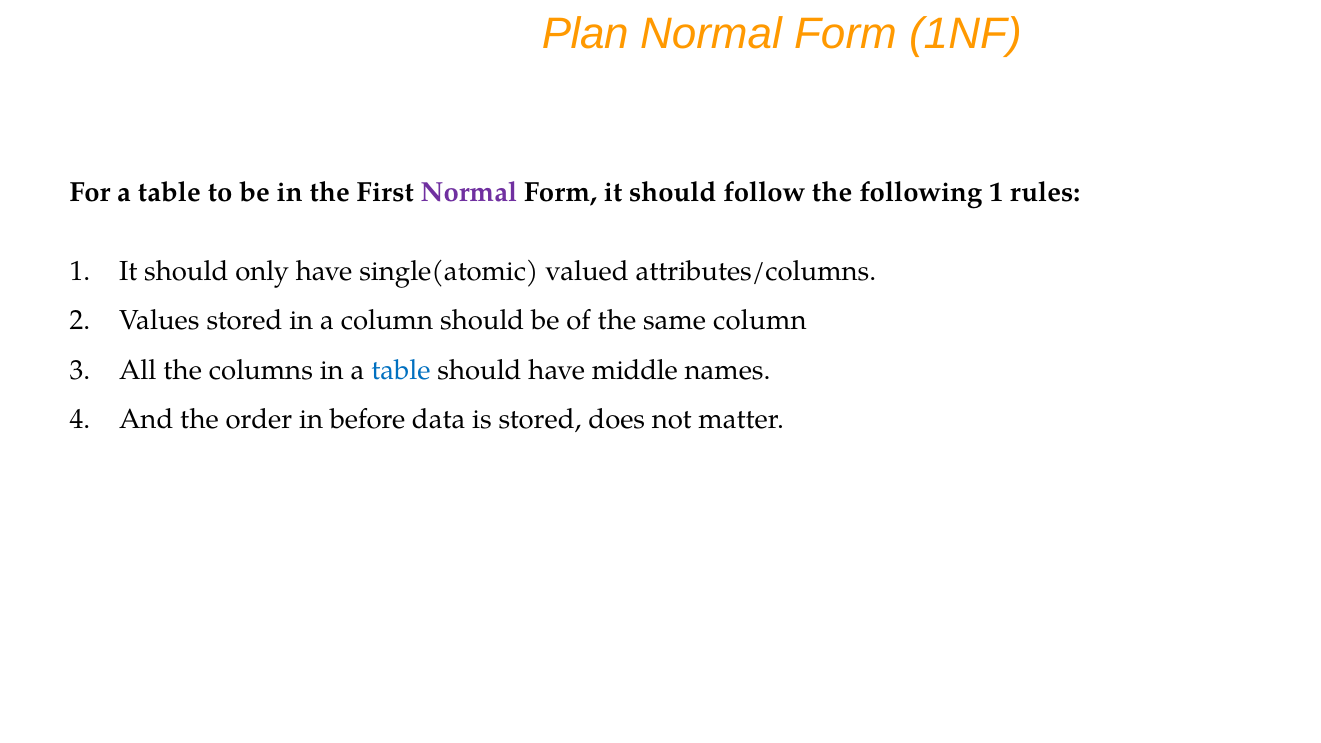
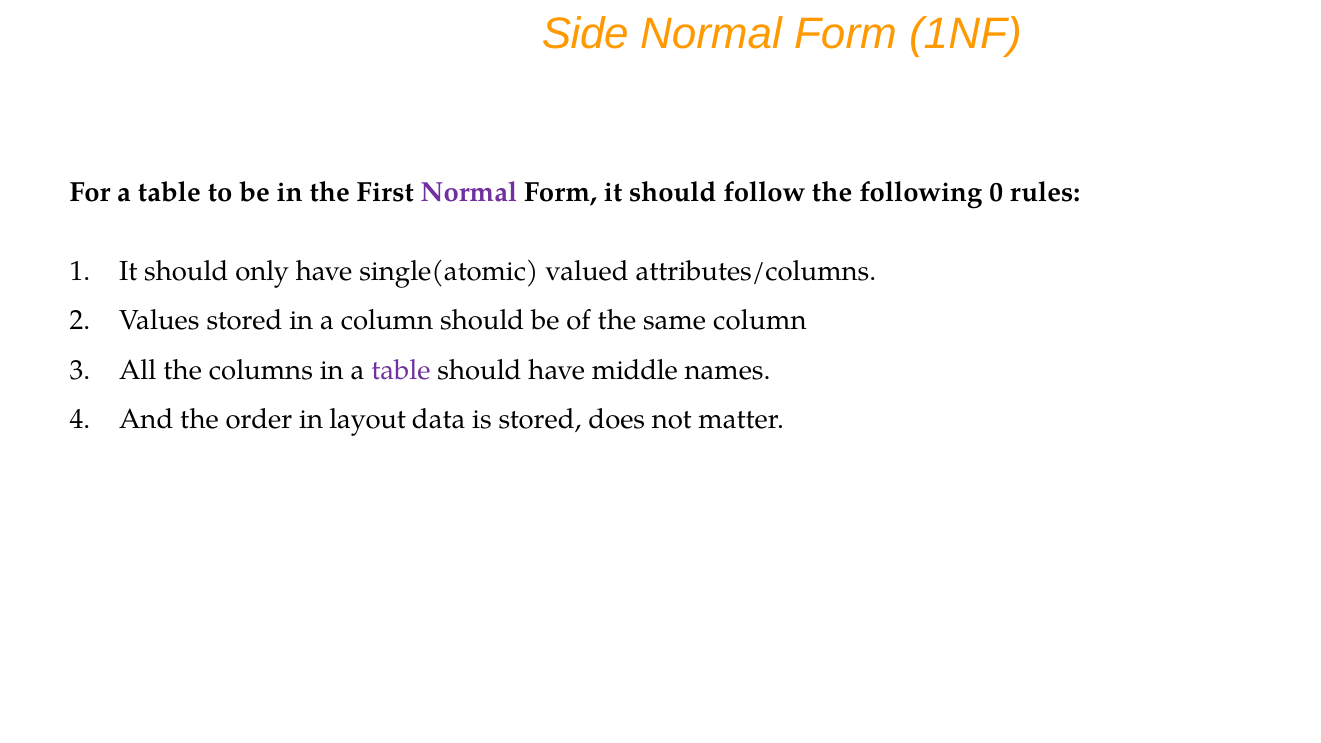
Plan: Plan -> Side
following 1: 1 -> 0
table at (401, 370) colour: blue -> purple
before: before -> layout
